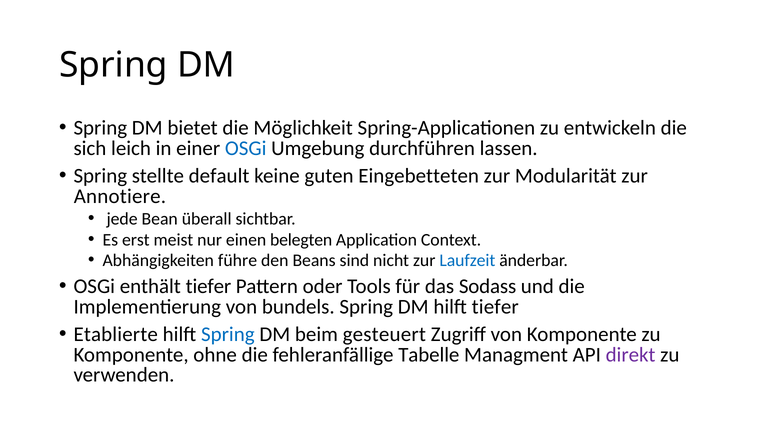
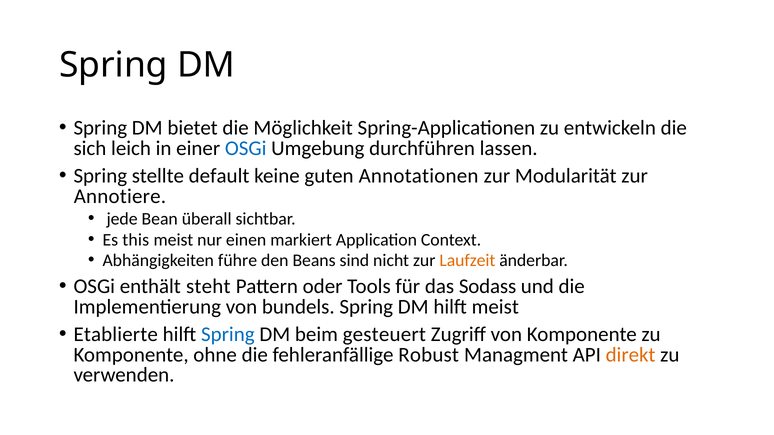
Eingebetteten: Eingebetteten -> Annotationen
erst: erst -> this
belegten: belegten -> markiert
Laufzeit colour: blue -> orange
enthält tiefer: tiefer -> steht
hilft tiefer: tiefer -> meist
Tabelle: Tabelle -> Robust
direkt colour: purple -> orange
